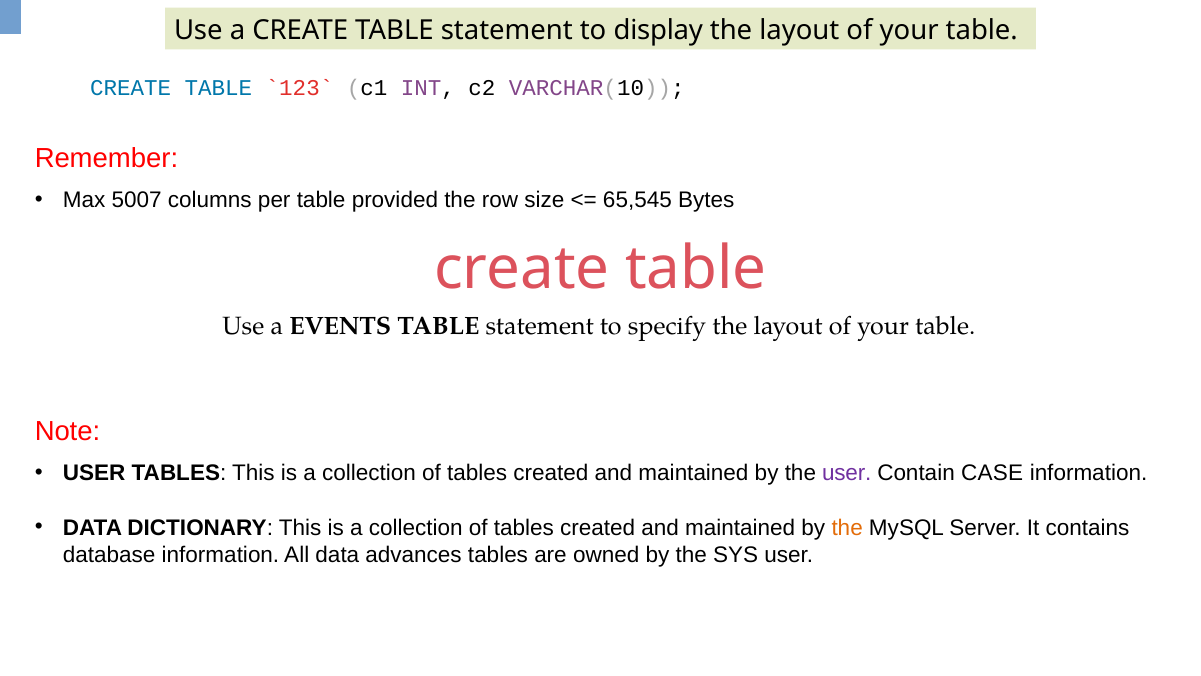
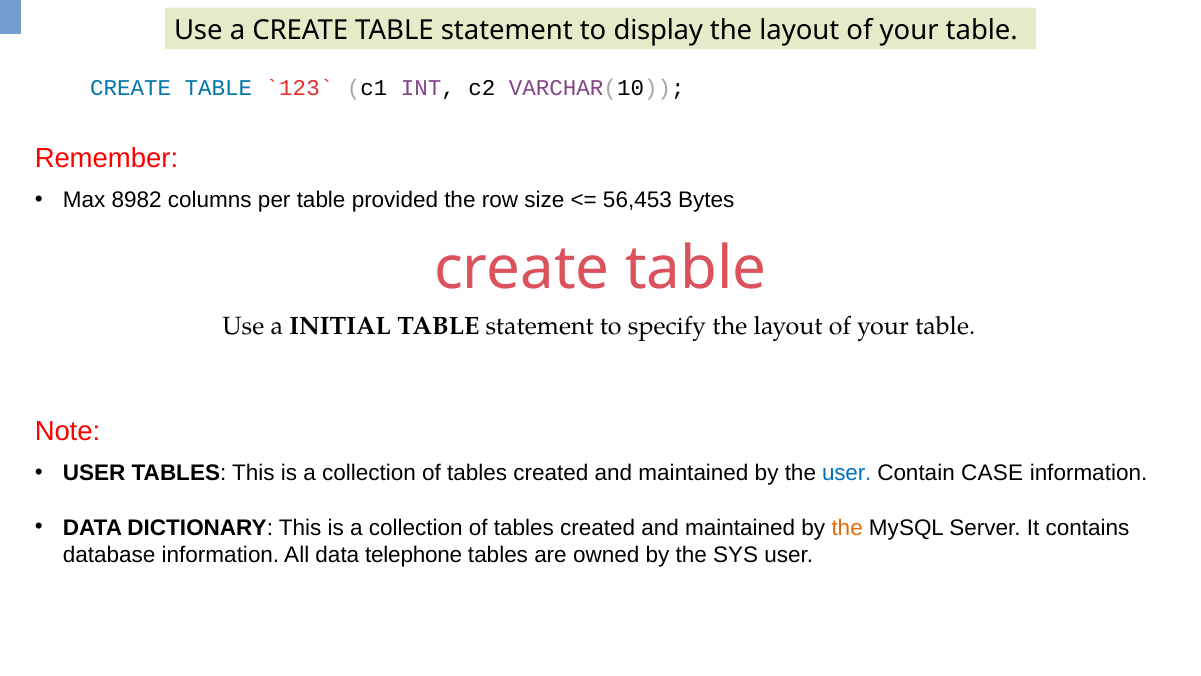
5007: 5007 -> 8982
65,545: 65,545 -> 56,453
EVENTS: EVENTS -> INITIAL
user at (847, 473) colour: purple -> blue
advances: advances -> telephone
